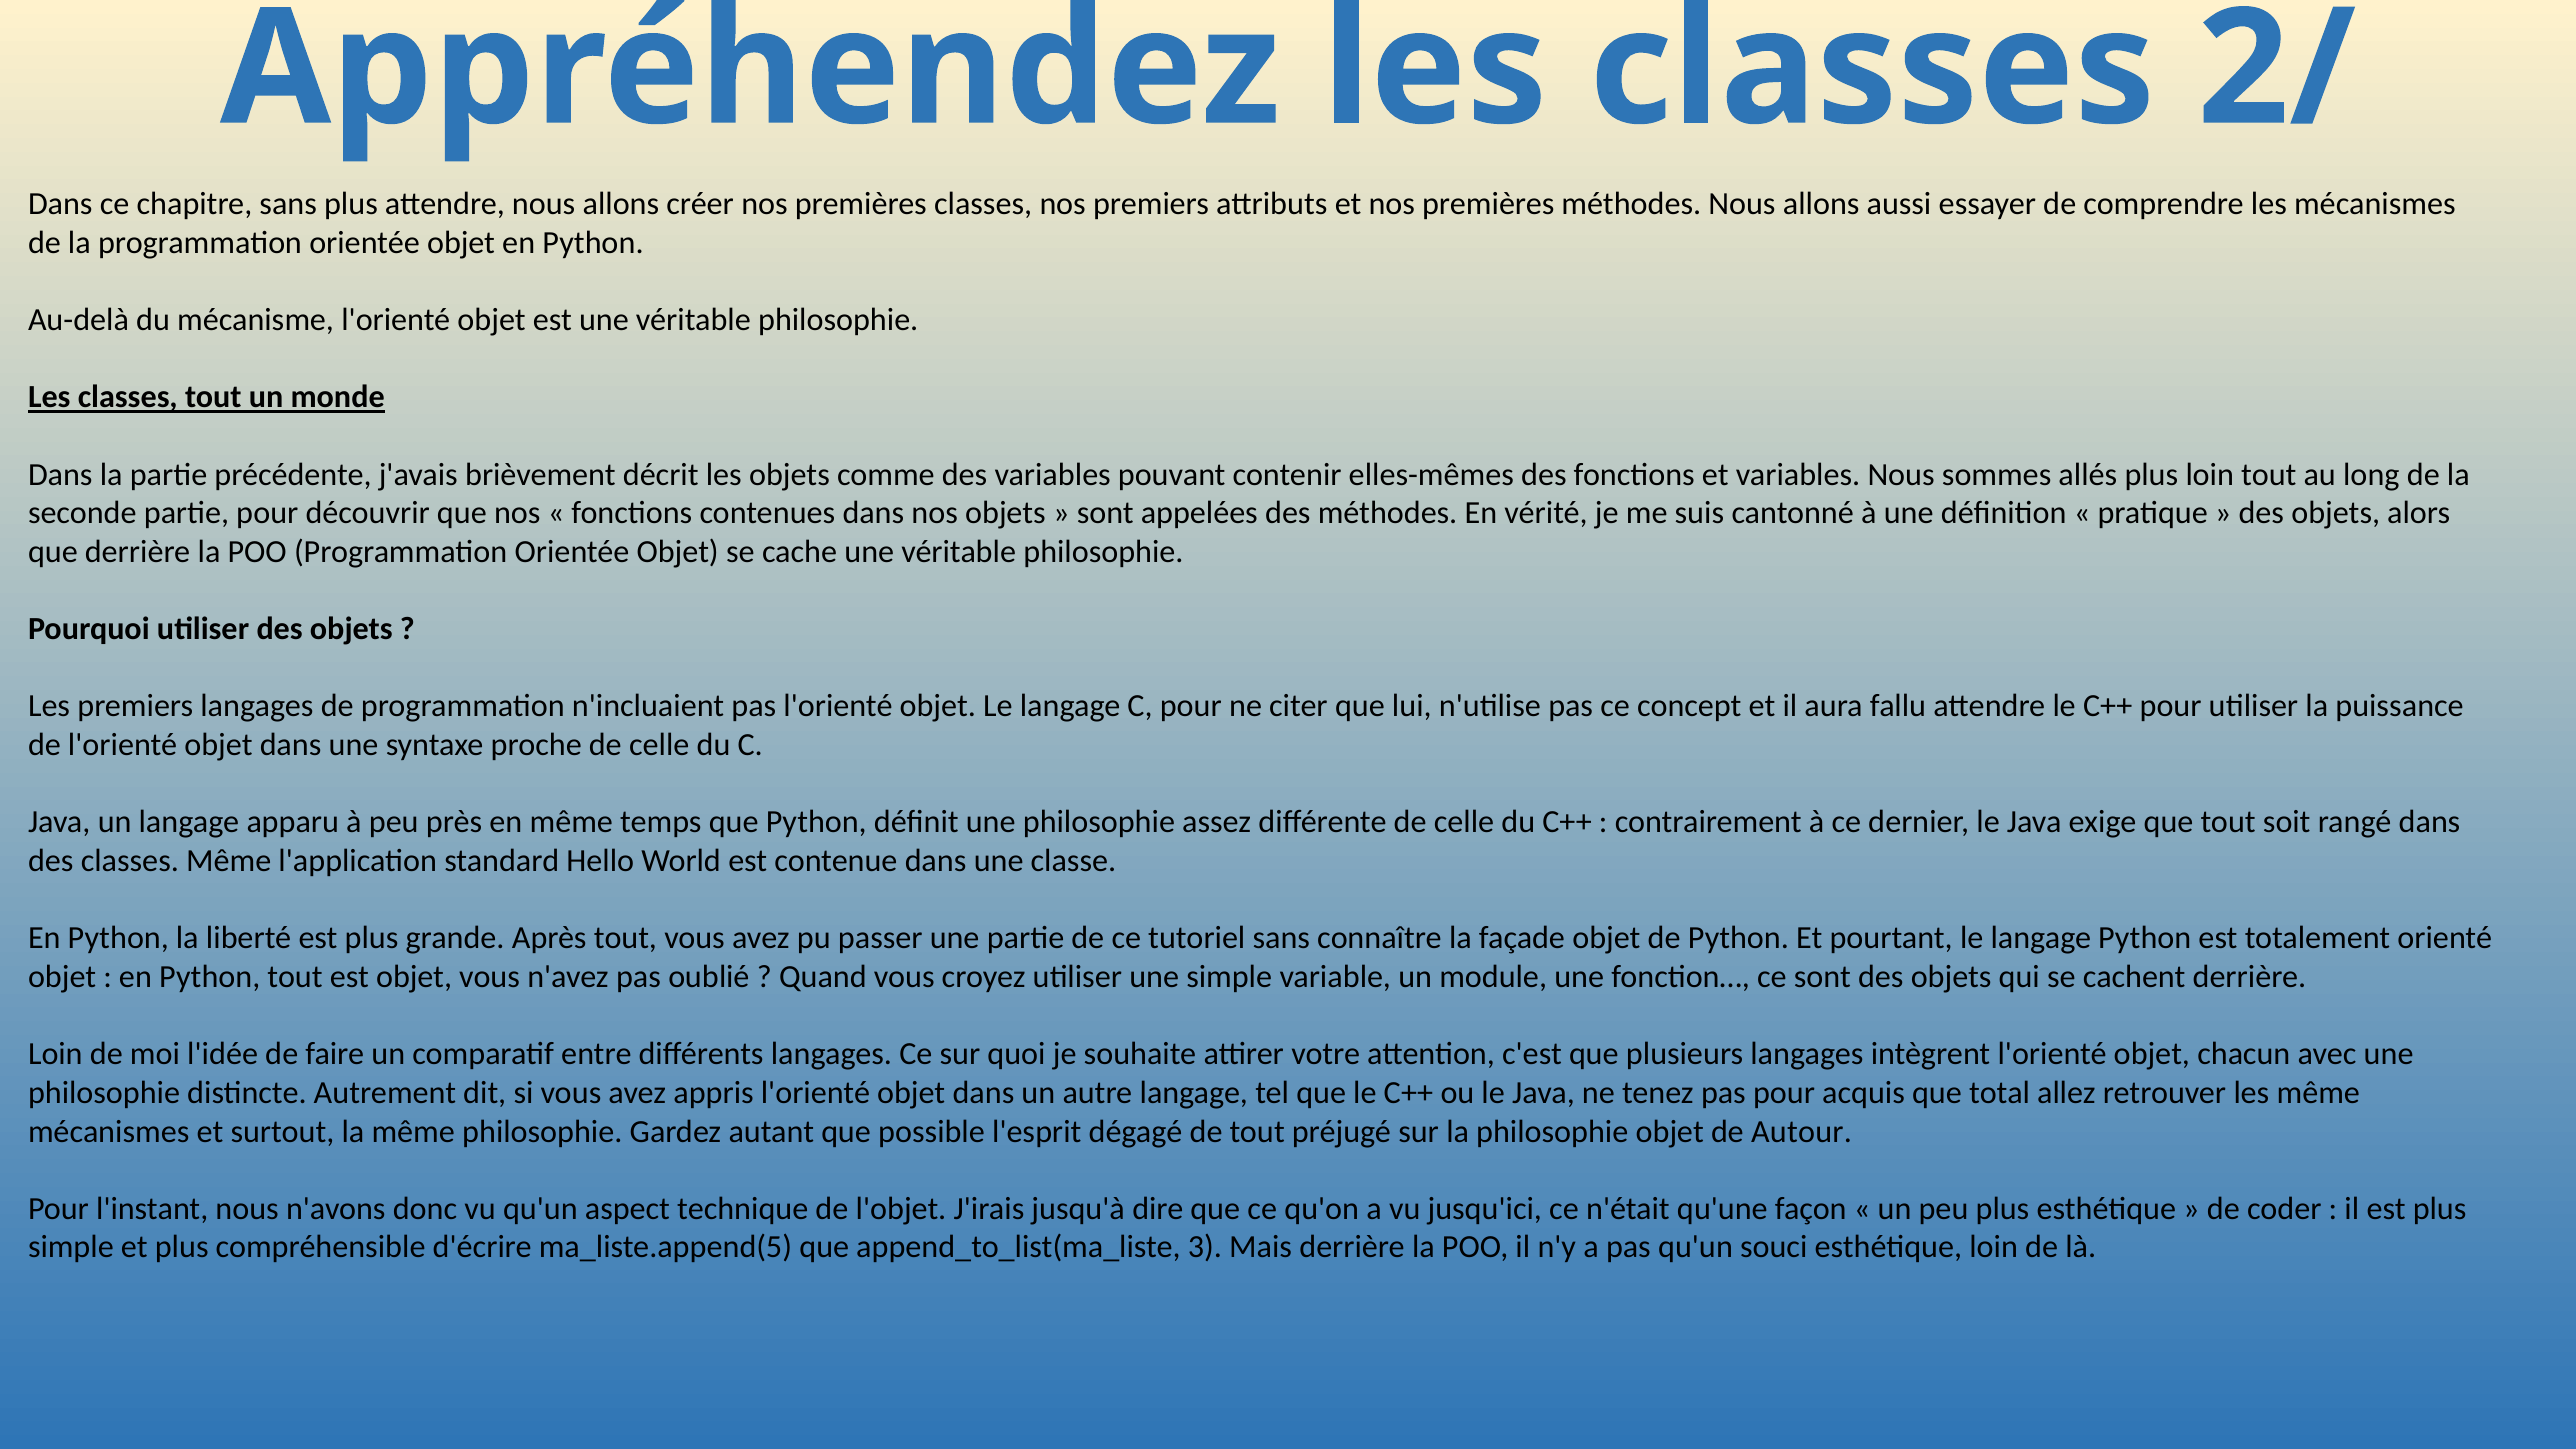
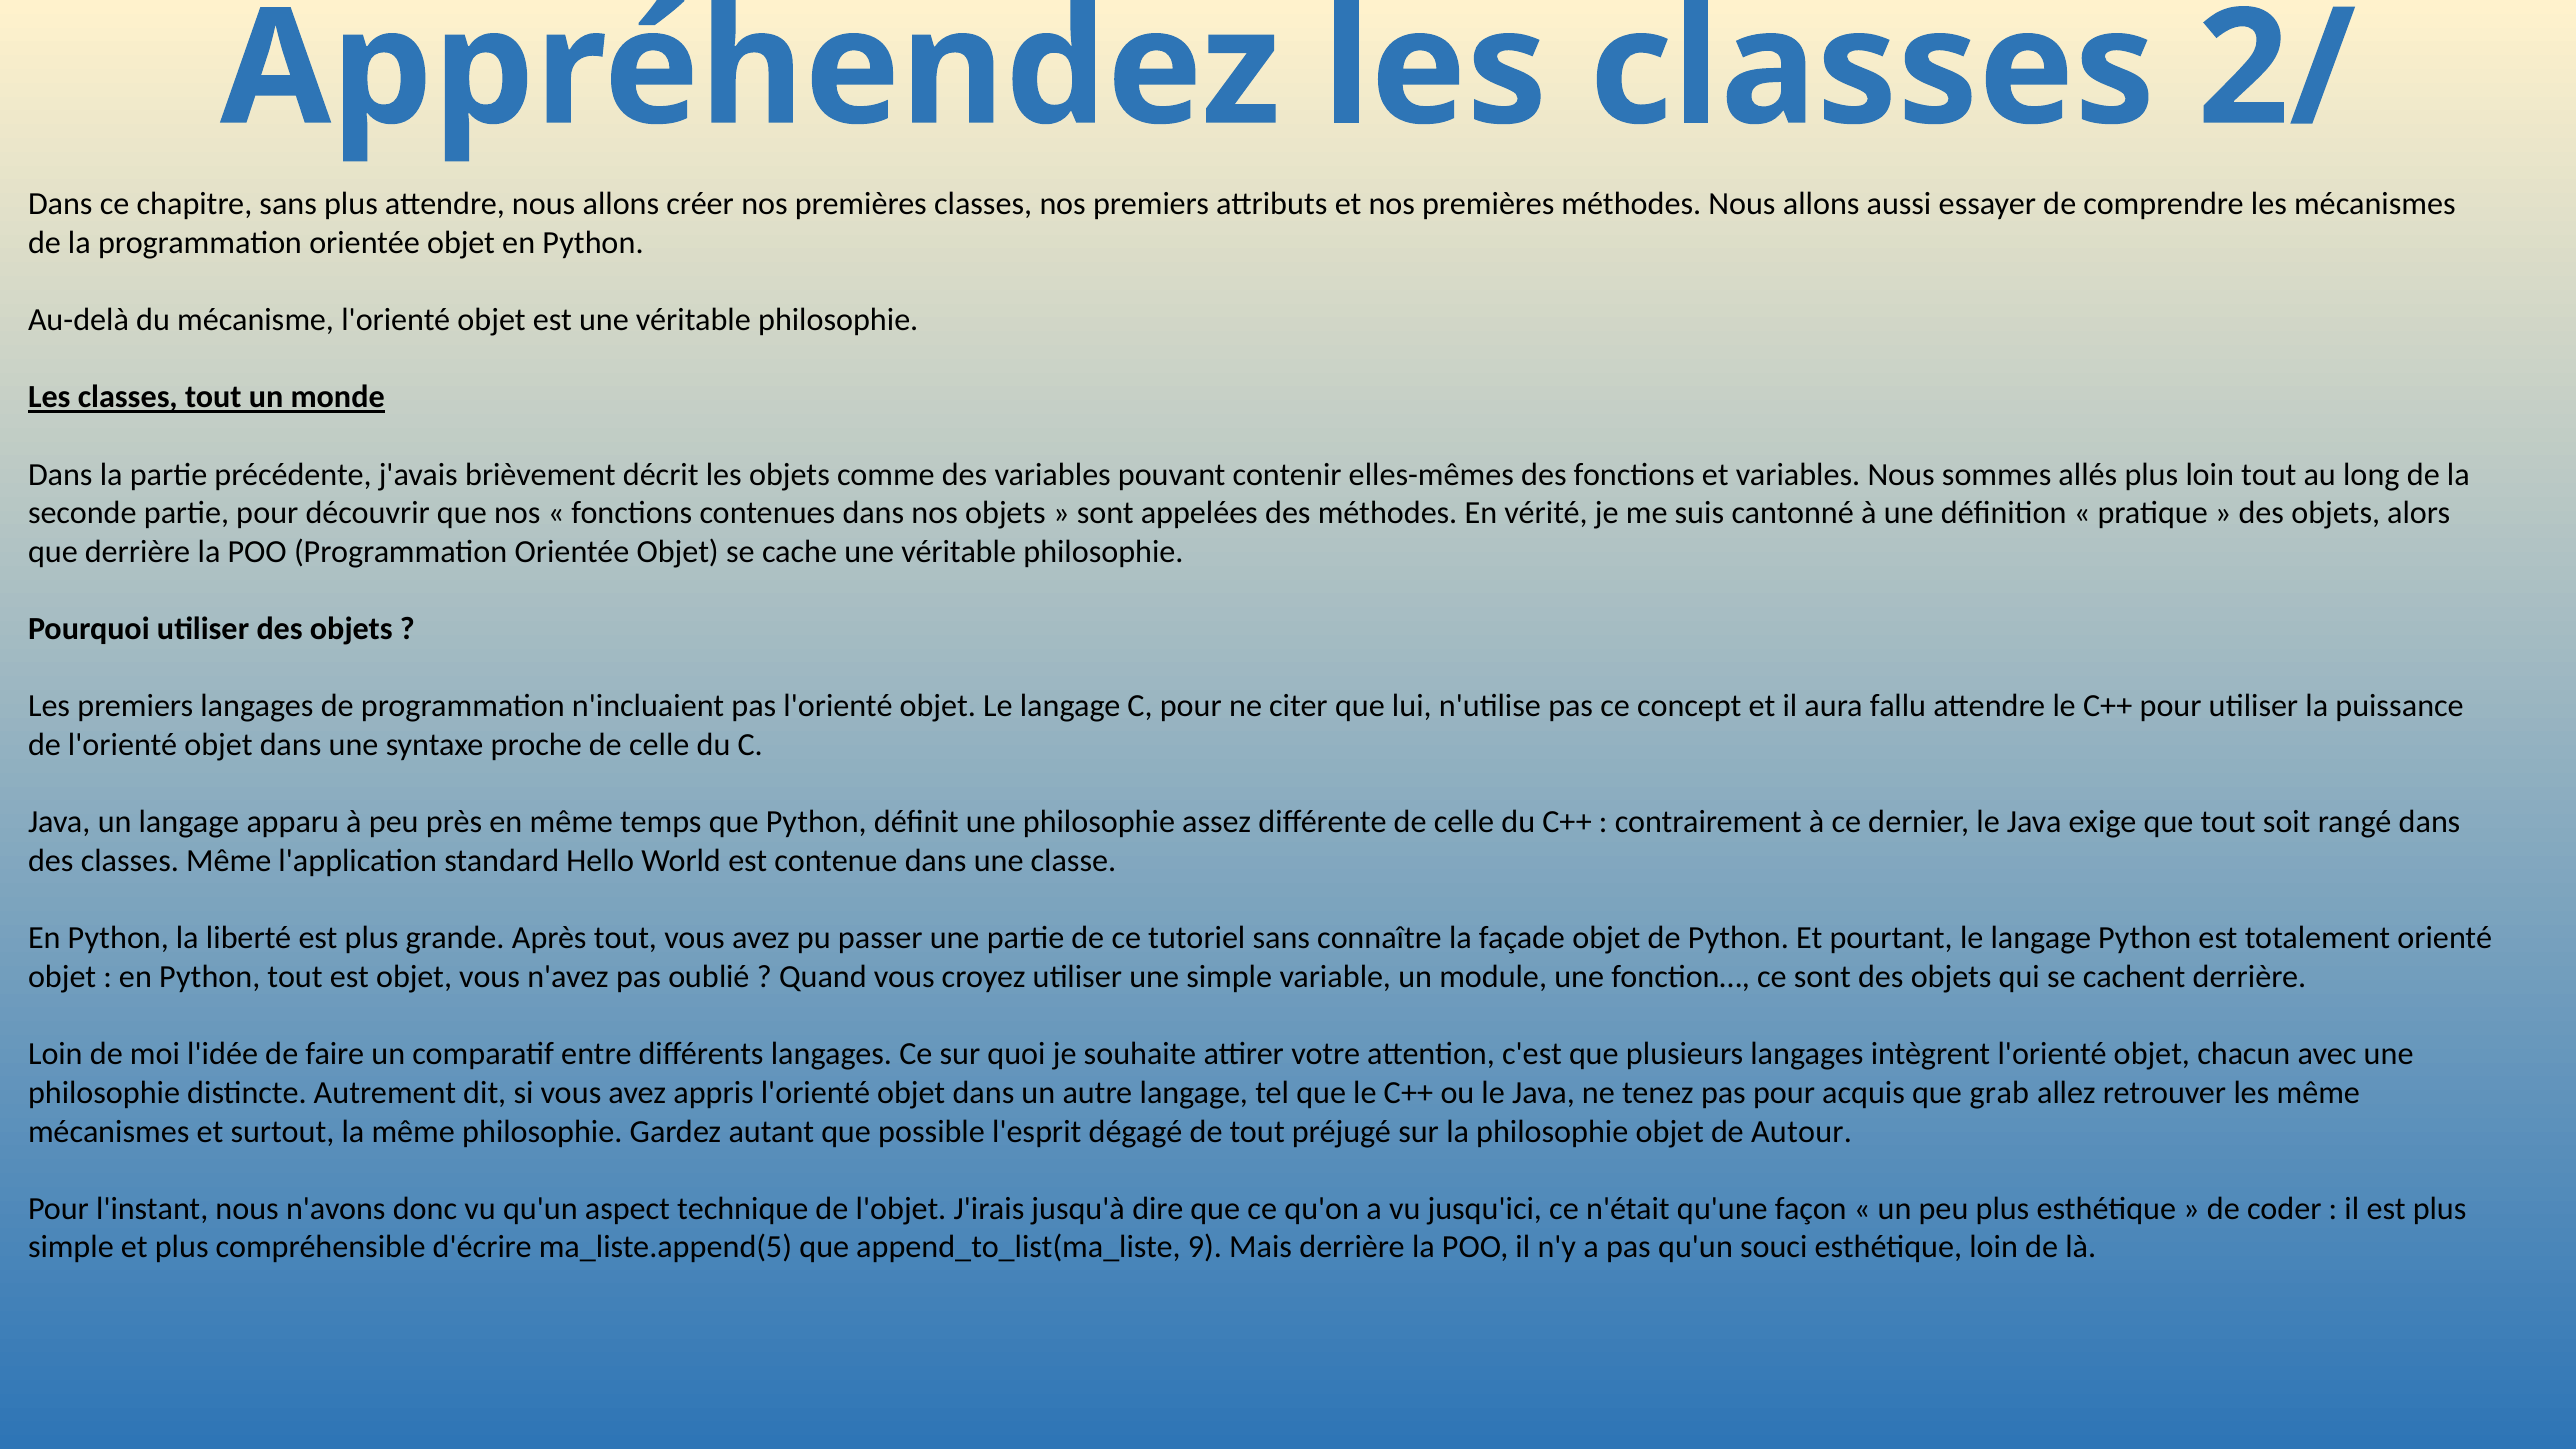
total: total -> grab
3: 3 -> 9
